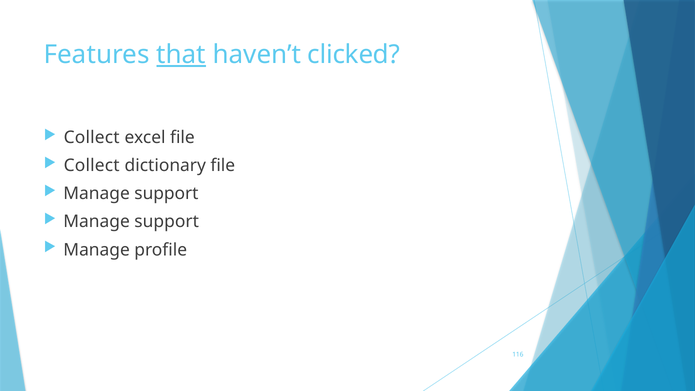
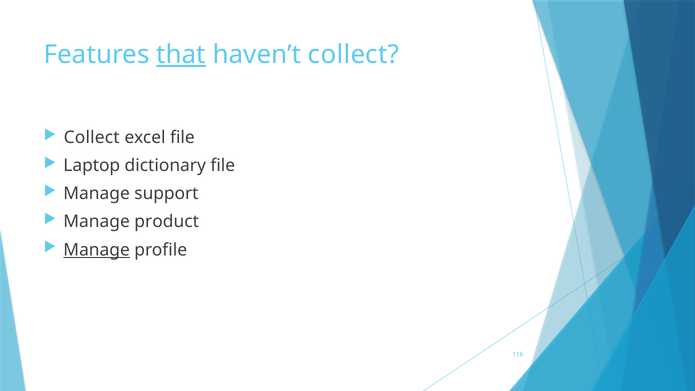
haven’t clicked: clicked -> collect
Collect at (92, 166): Collect -> Laptop
support at (167, 222): support -> product
Manage at (97, 250) underline: none -> present
